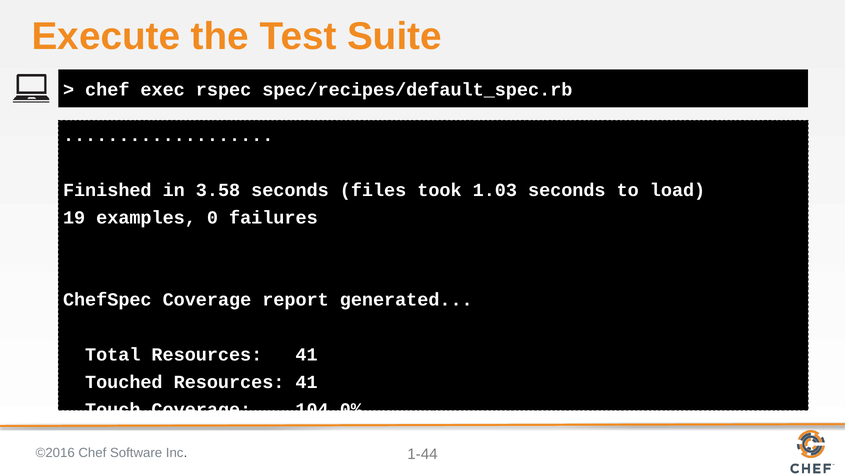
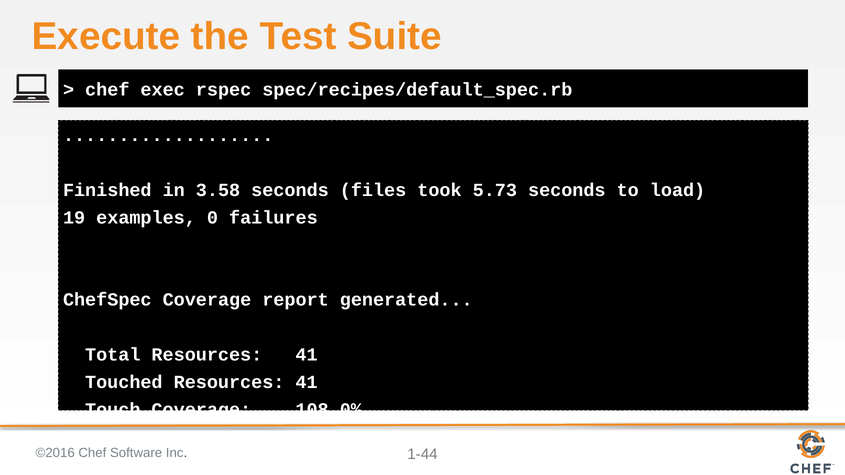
1.03: 1.03 -> 5.73
104.0%: 104.0% -> 108.0%
